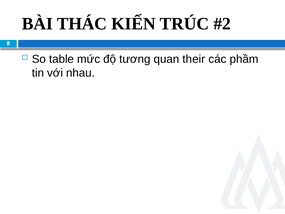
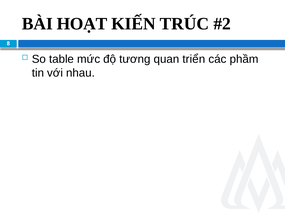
THÁC: THÁC -> HOẠT
their: their -> triển
